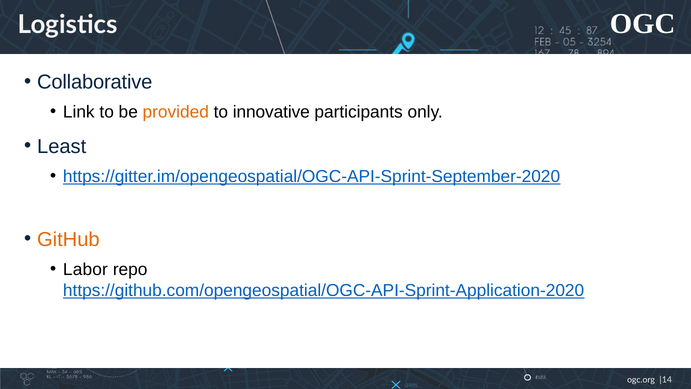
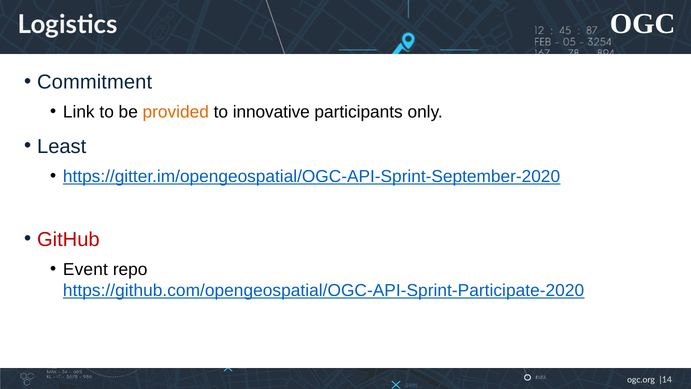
Collaborative: Collaborative -> Commitment
GitHub colour: orange -> red
Labor: Labor -> Event
https://github.com/opengeospatial/OGC-API-Sprint-Application-2020: https://github.com/opengeospatial/OGC-API-Sprint-Application-2020 -> https://github.com/opengeospatial/OGC-API-Sprint-Participate-2020
